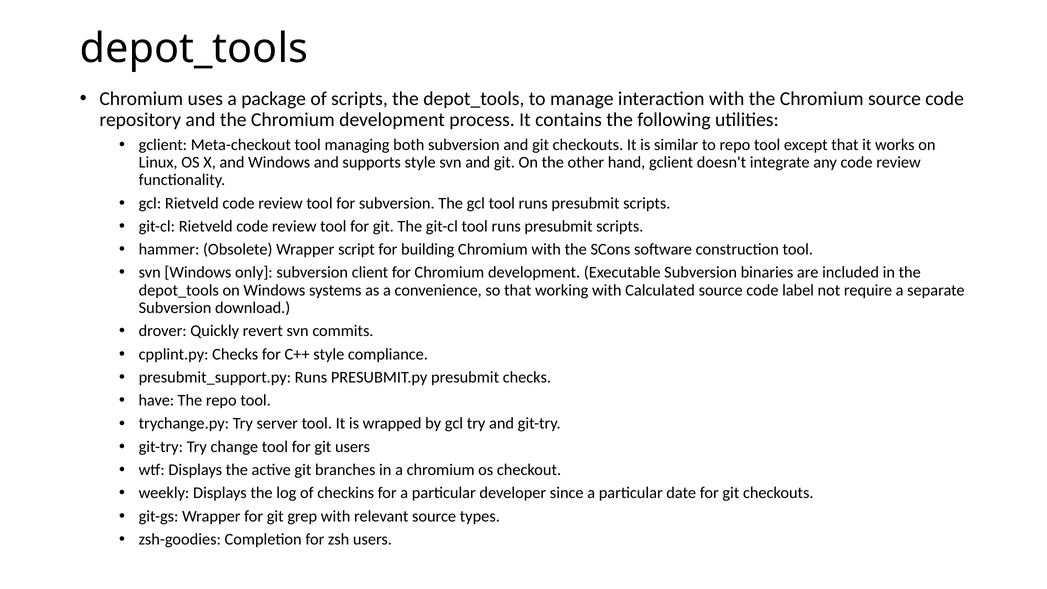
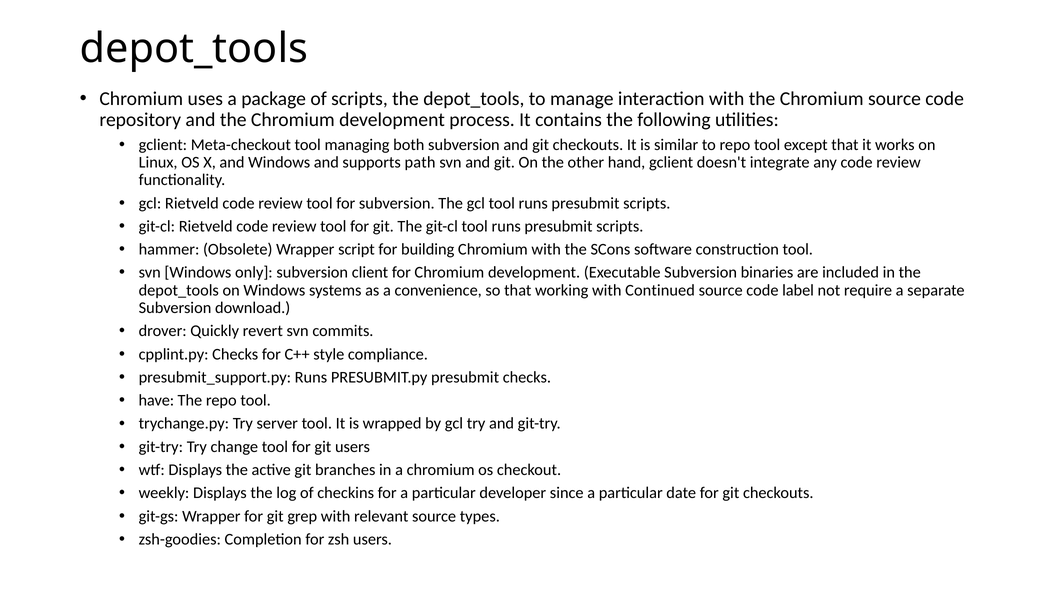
supports style: style -> path
Calculated: Calculated -> Continued
